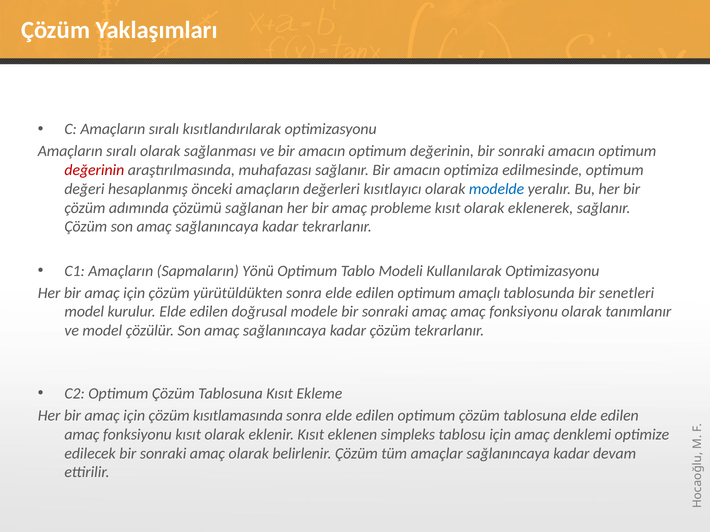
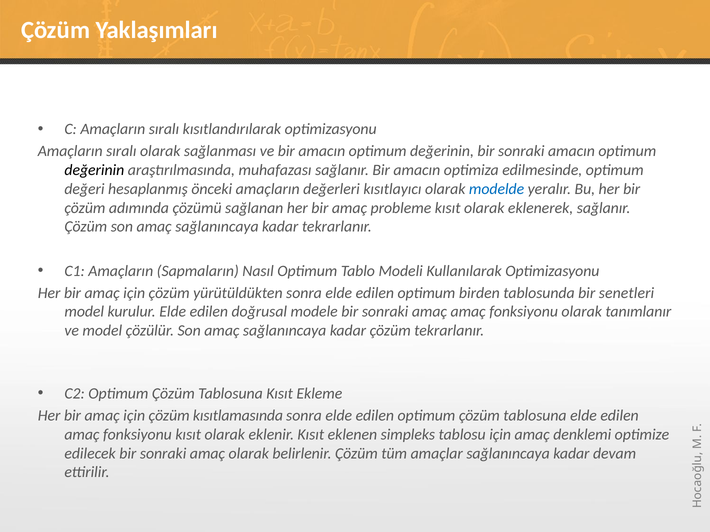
değerinin at (94, 170) colour: red -> black
Yönü: Yönü -> Nasıl
amaçlı: amaçlı -> birden
